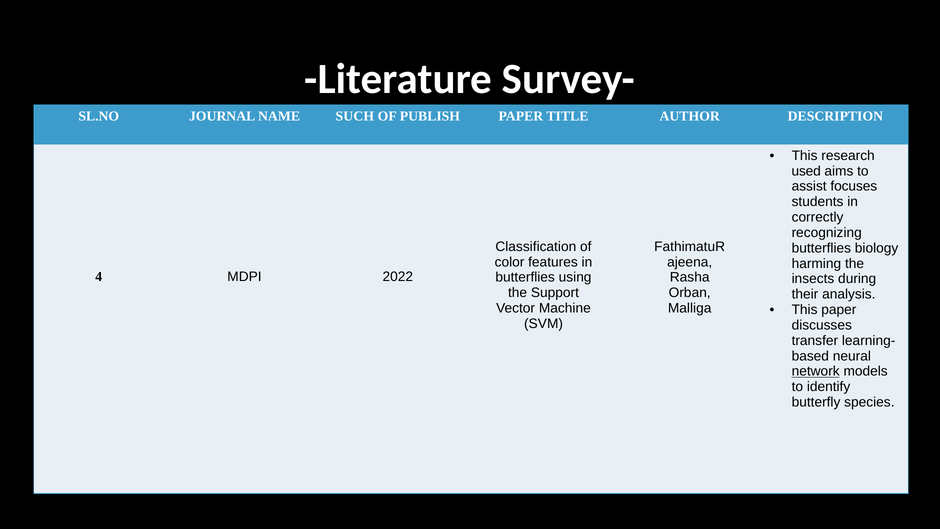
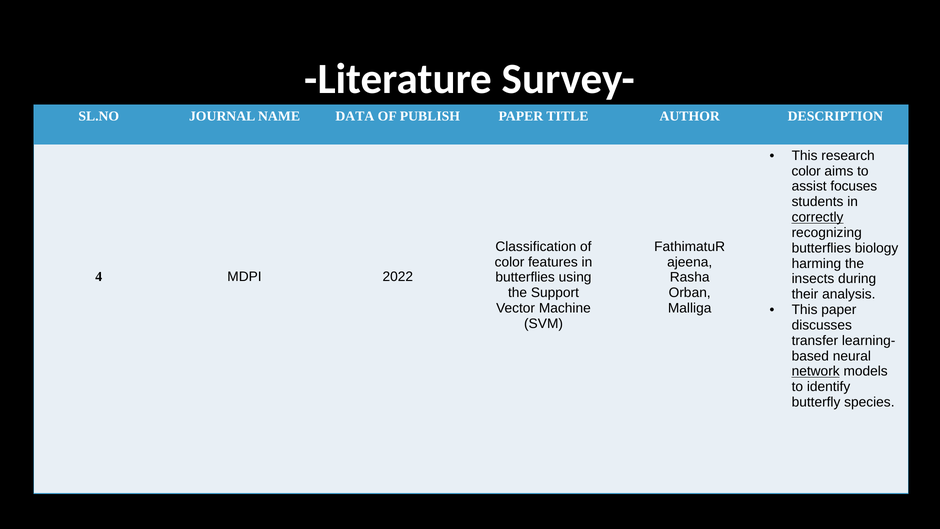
SUCH: SUCH -> DATA
used at (806, 171): used -> color
correctly underline: none -> present
